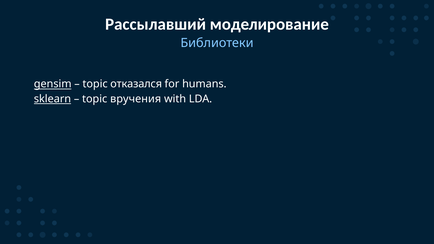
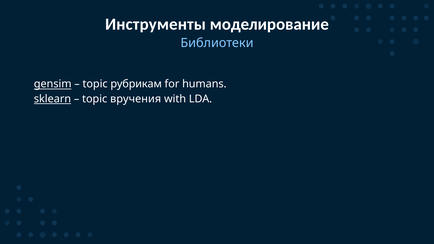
Рассылавший: Рассылавший -> Инструменты
отказался: отказался -> рубрикам
